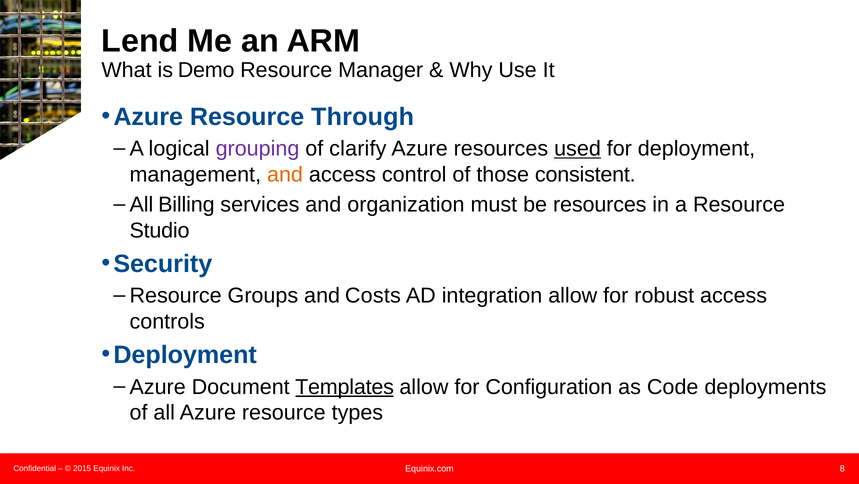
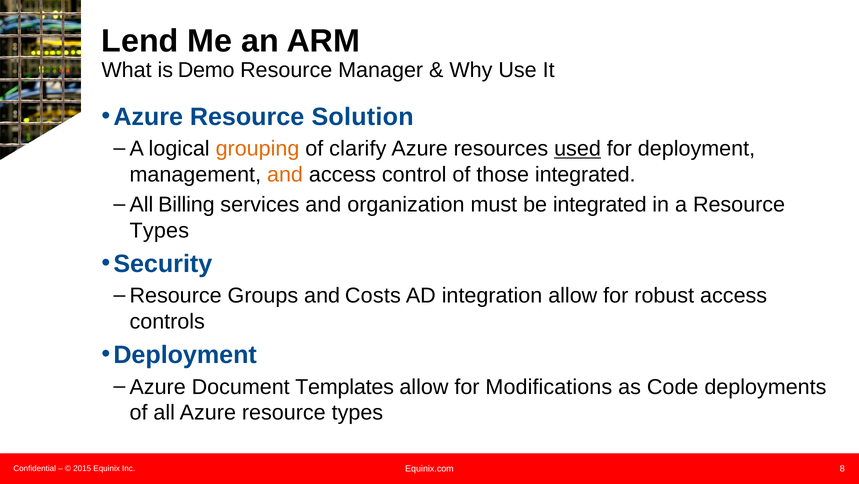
Through: Through -> Solution
grouping colour: purple -> orange
those consistent: consistent -> integrated
be resources: resources -> integrated
Studio at (160, 231): Studio -> Types
Templates underline: present -> none
Configuration: Configuration -> Modifications
